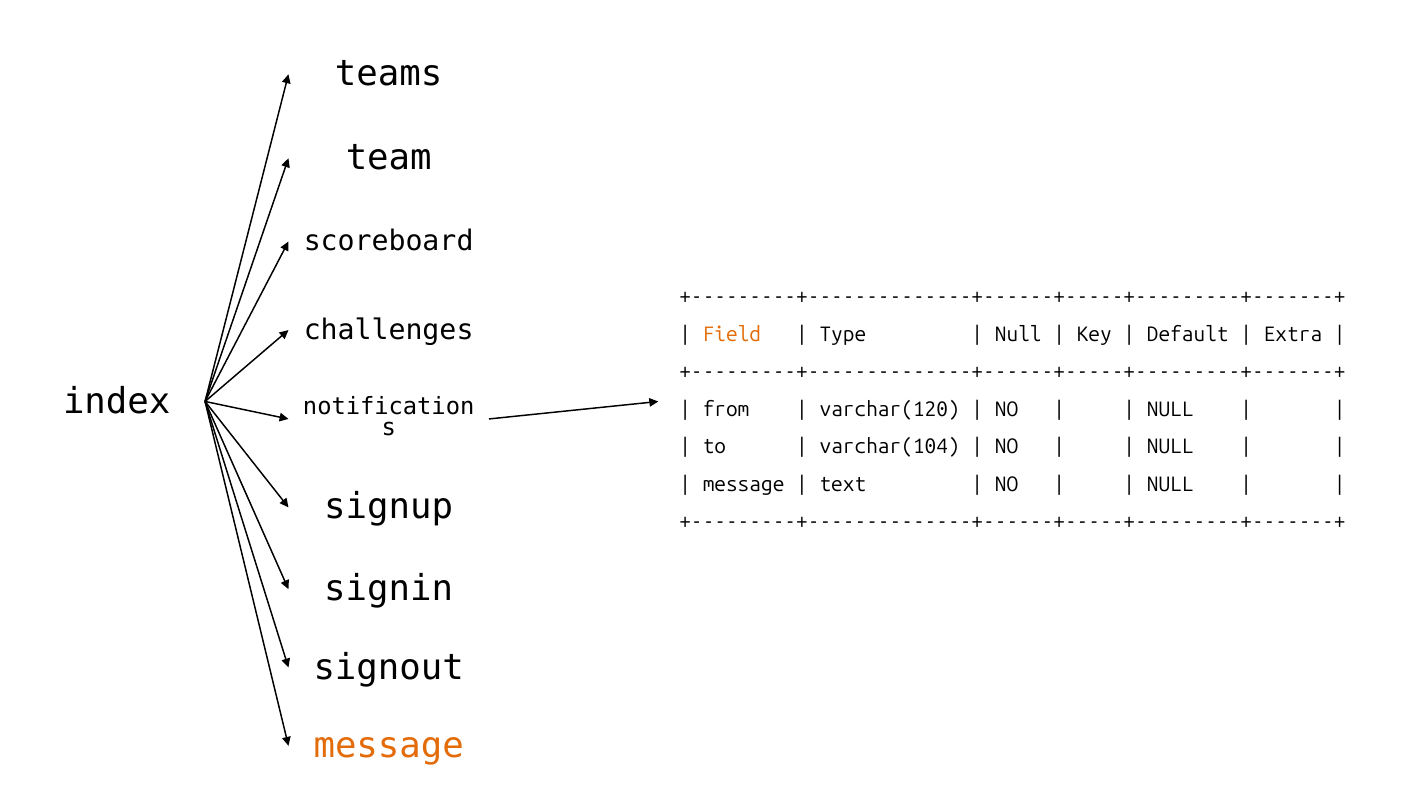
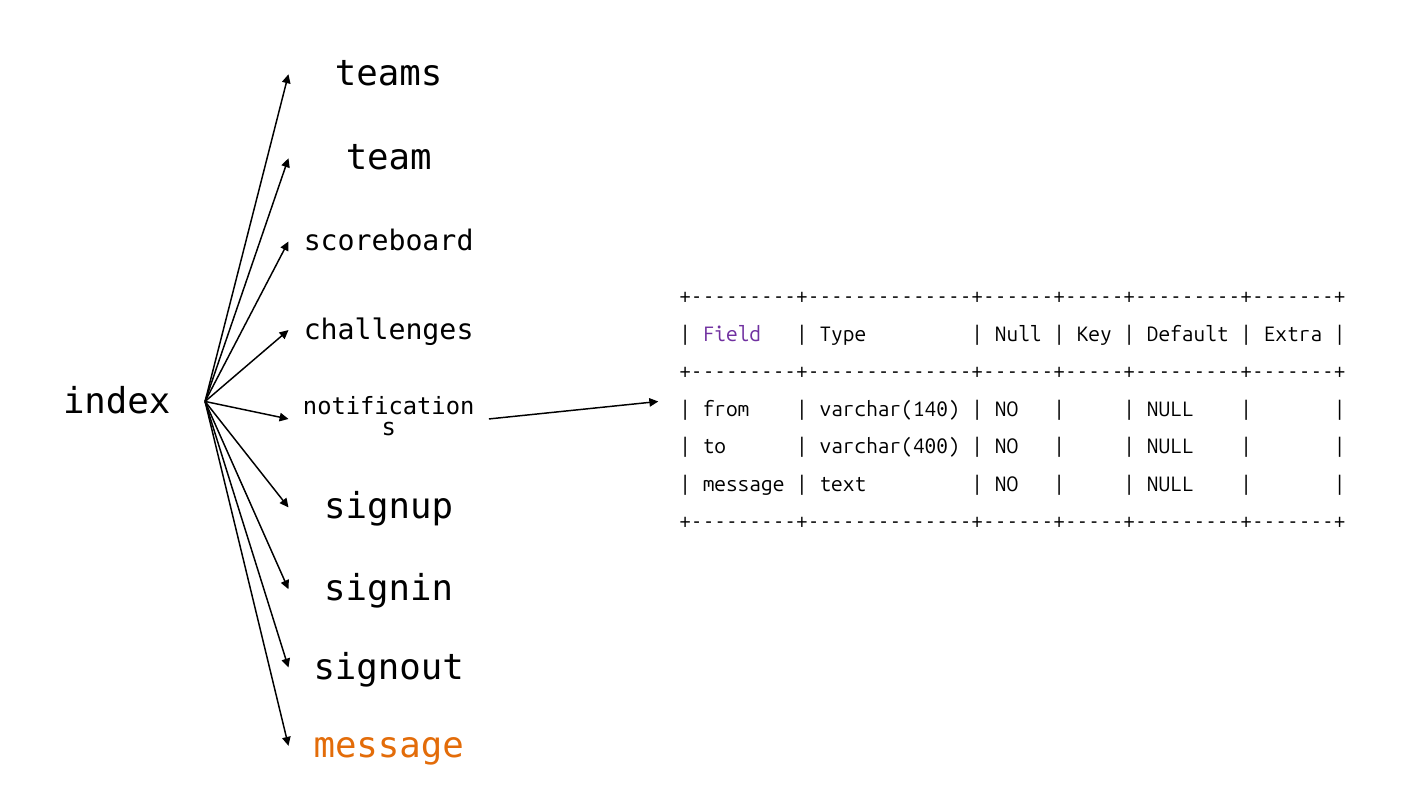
Field colour: orange -> purple
varchar(120: varchar(120 -> varchar(140
varchar(104: varchar(104 -> varchar(400
